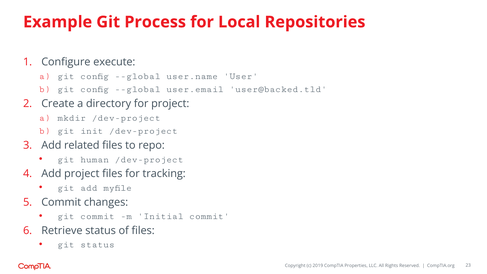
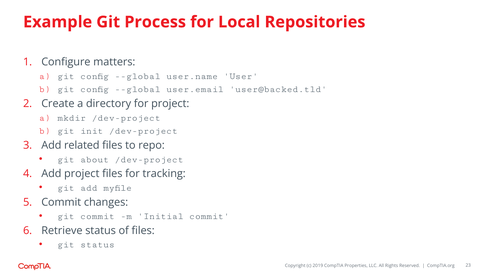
execute: execute -> matters
human: human -> about
